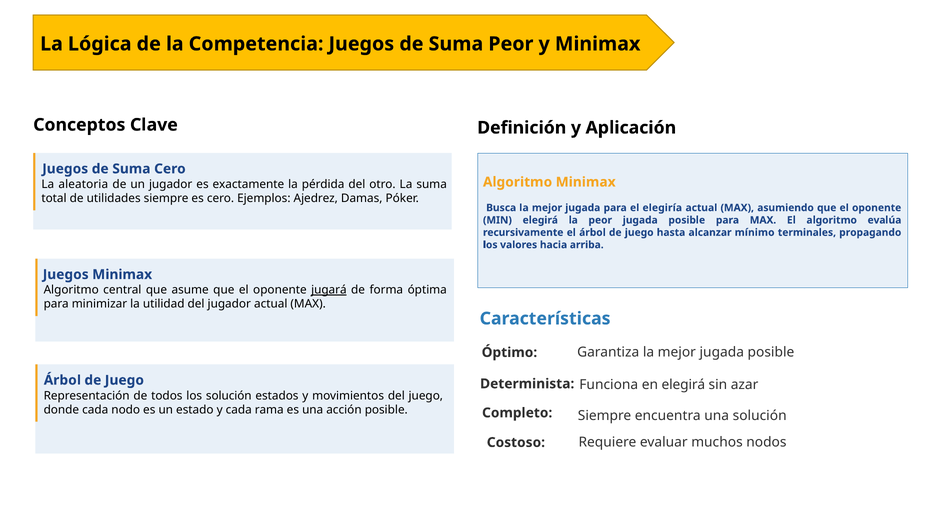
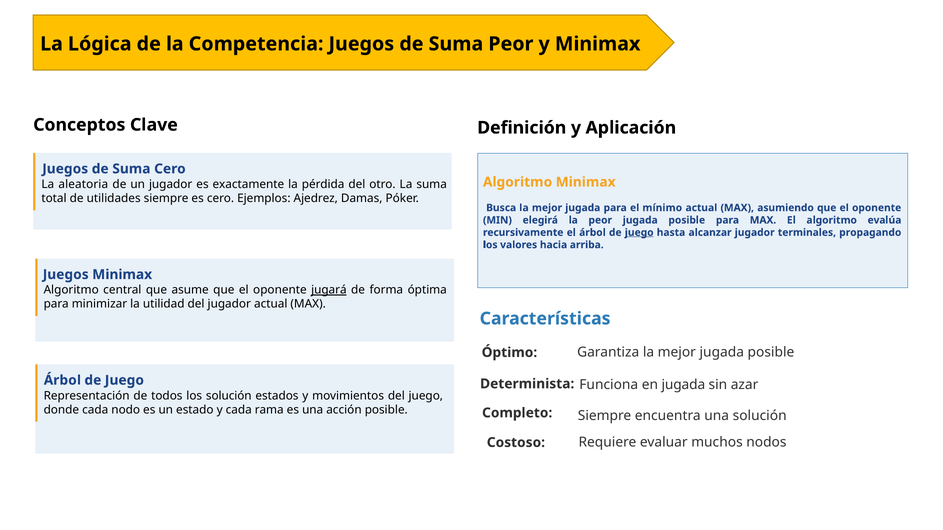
elegiría: elegiría -> mínimo
juego at (639, 233) underline: none -> present
alcanzar mínimo: mínimo -> jugador
en elegirá: elegirá -> jugada
